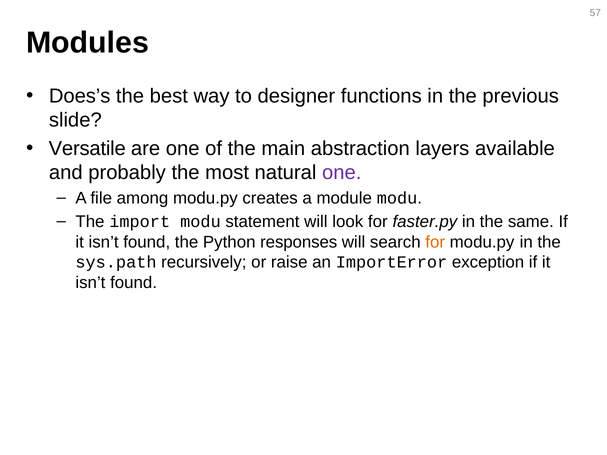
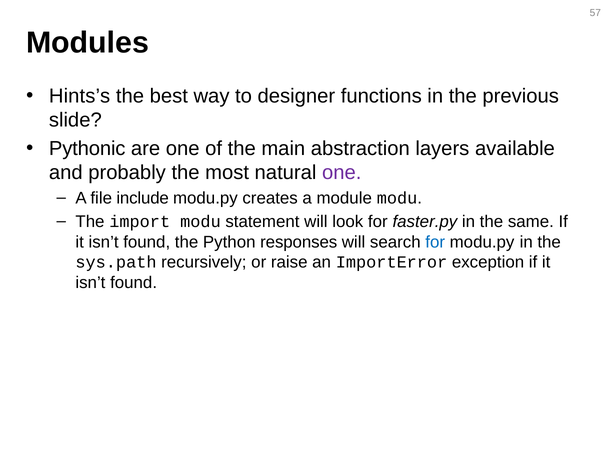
Does’s: Does’s -> Hints’s
Versatile: Versatile -> Pythonic
among: among -> include
for at (435, 242) colour: orange -> blue
